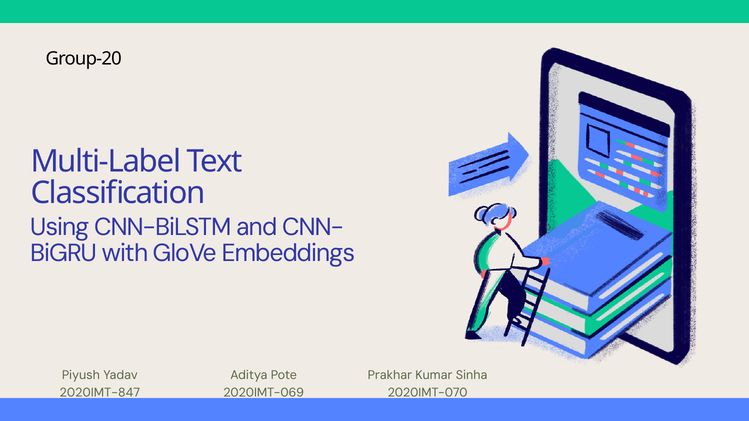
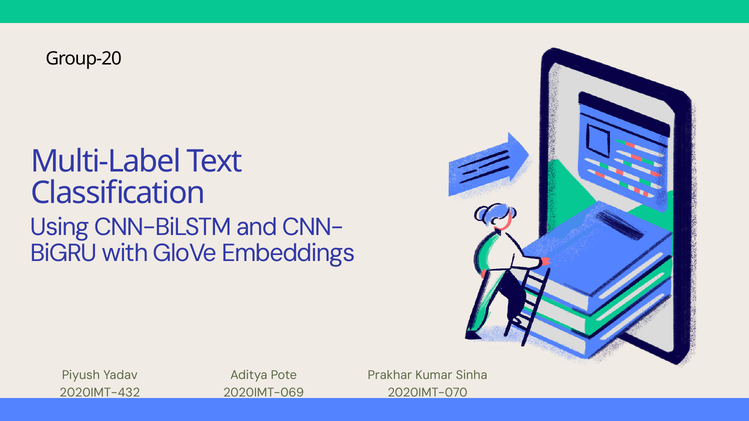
2020IMT-847: 2020IMT-847 -> 2020IMT-432
